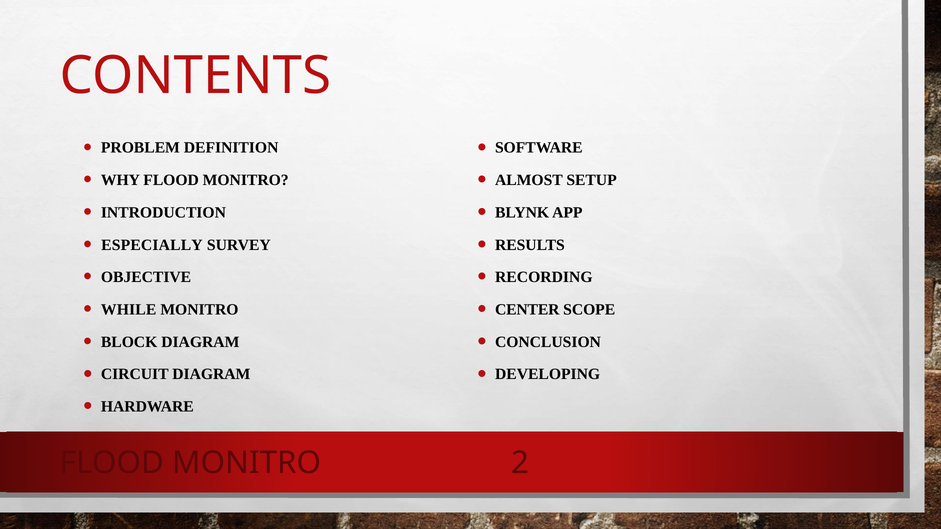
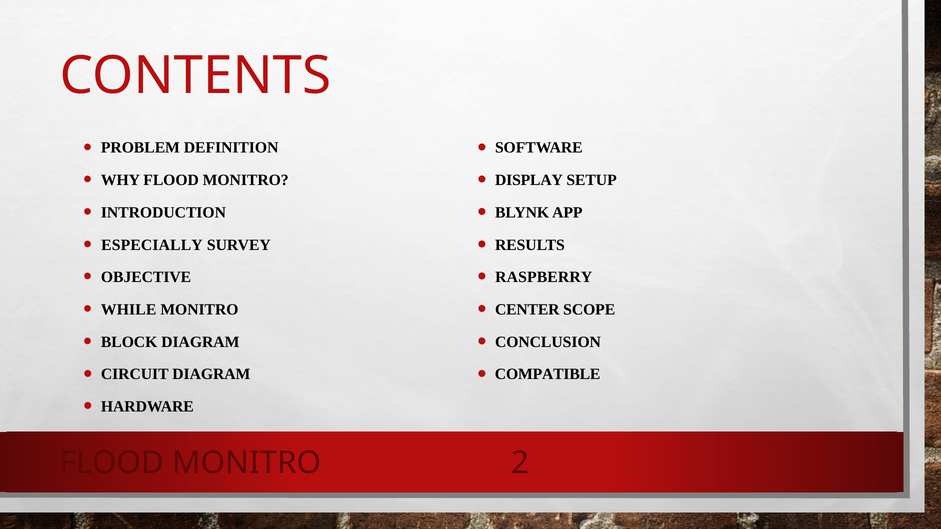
ALMOST: ALMOST -> DISPLAY
RECORDING: RECORDING -> RASPBERRY
DEVELOPING: DEVELOPING -> COMPATIBLE
